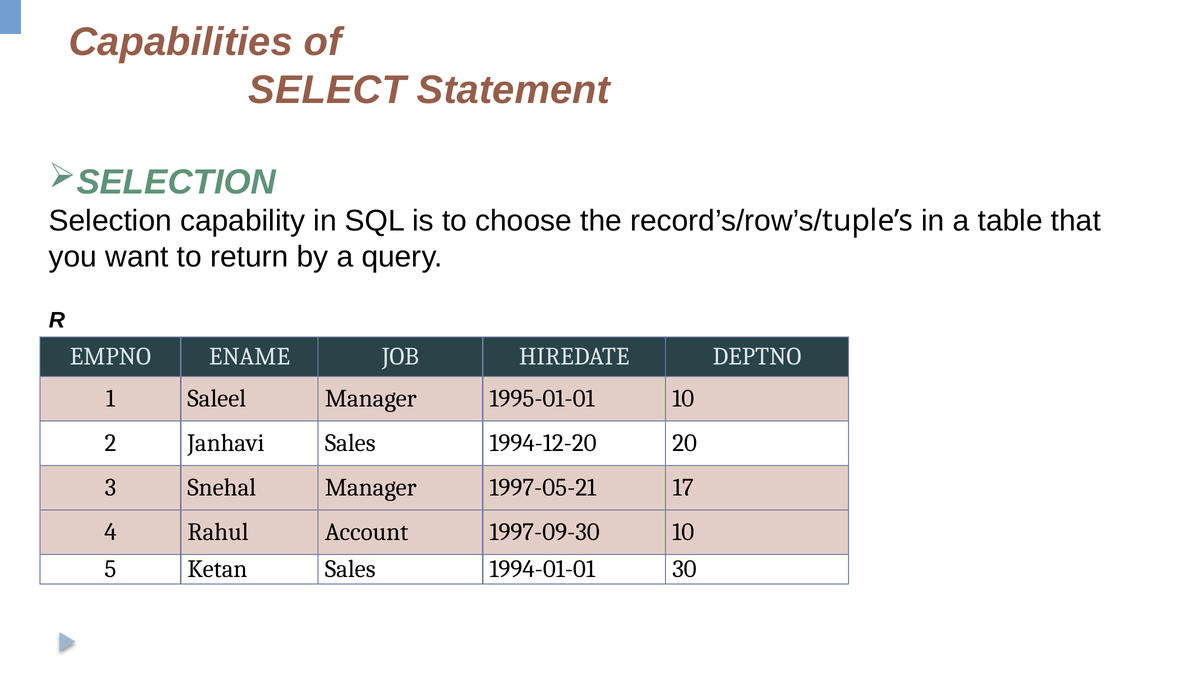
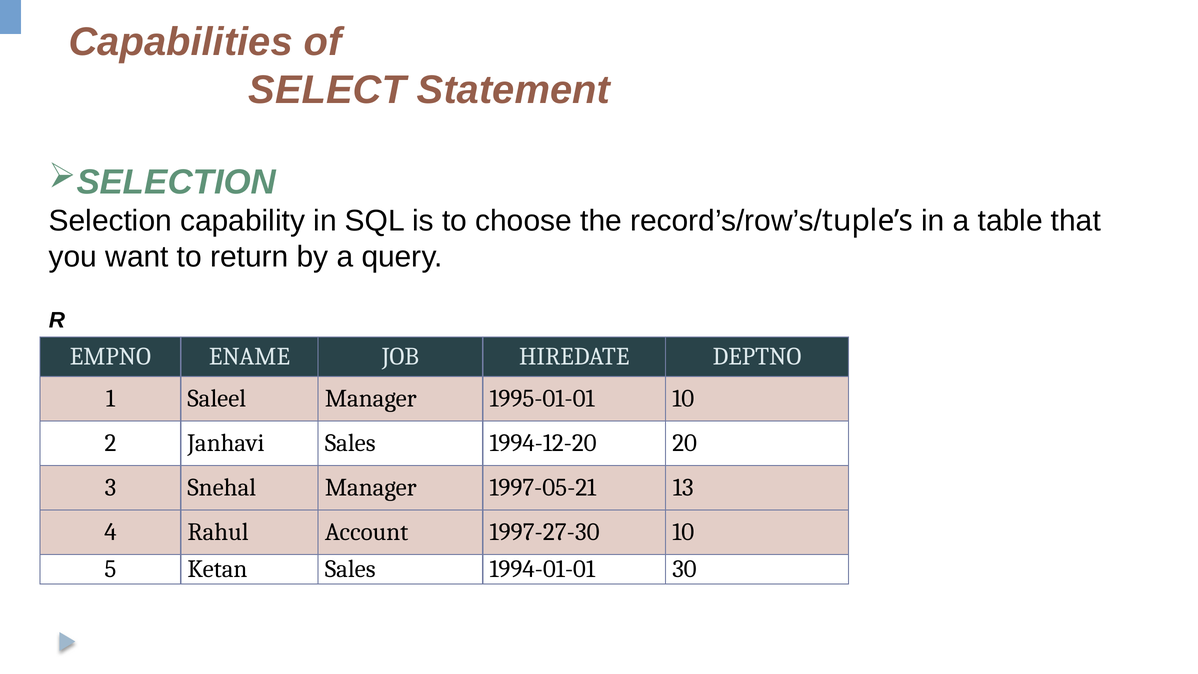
17: 17 -> 13
1997-09-30: 1997-09-30 -> 1997-27-30
